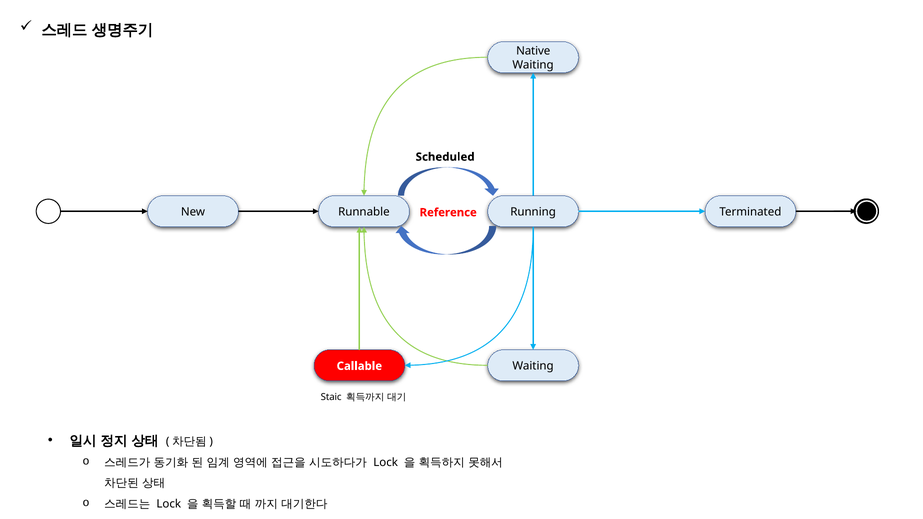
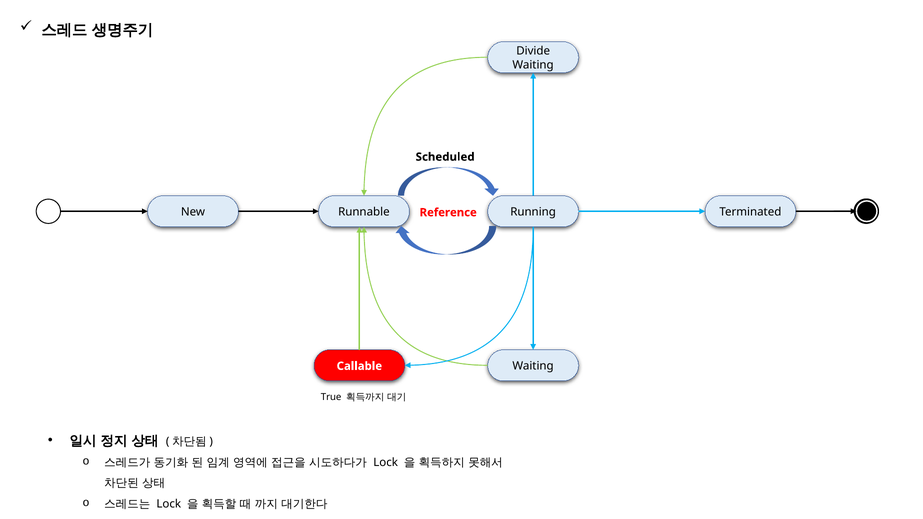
Native: Native -> Divide
Staic: Staic -> True
